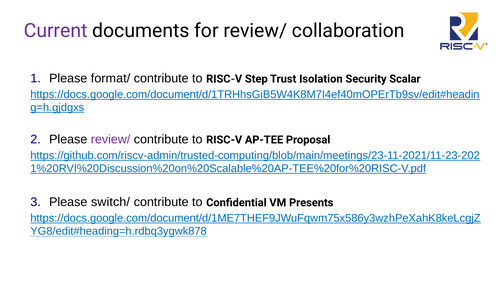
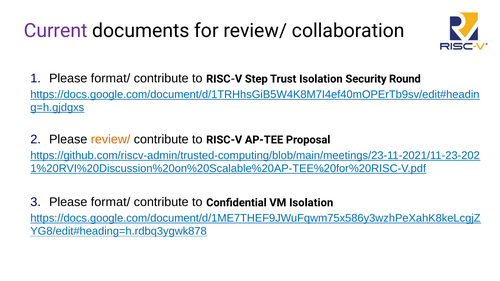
Scalar: Scalar -> Round
review/ at (111, 139) colour: purple -> orange
switch/ at (110, 202): switch/ -> format/
VM Presents: Presents -> Isolation
